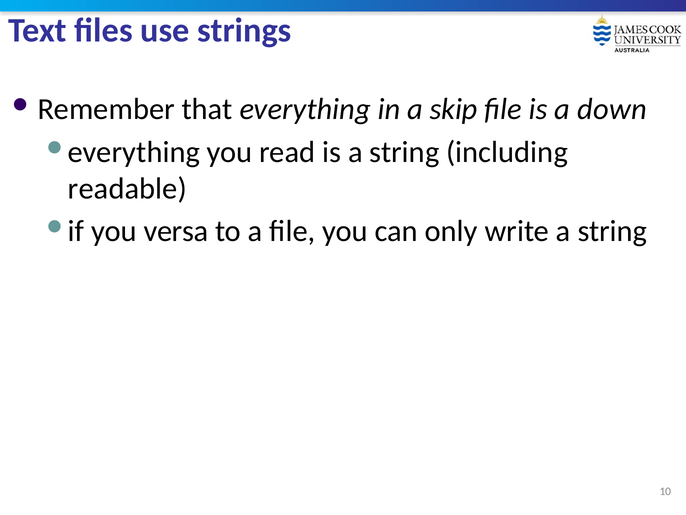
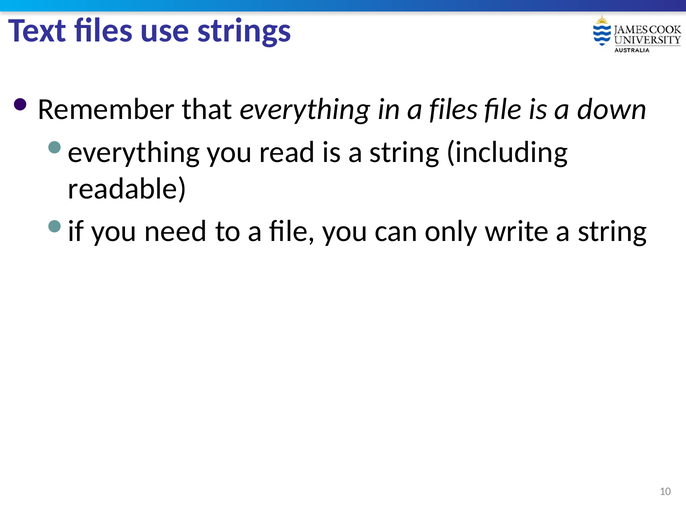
a skip: skip -> files
versa: versa -> need
